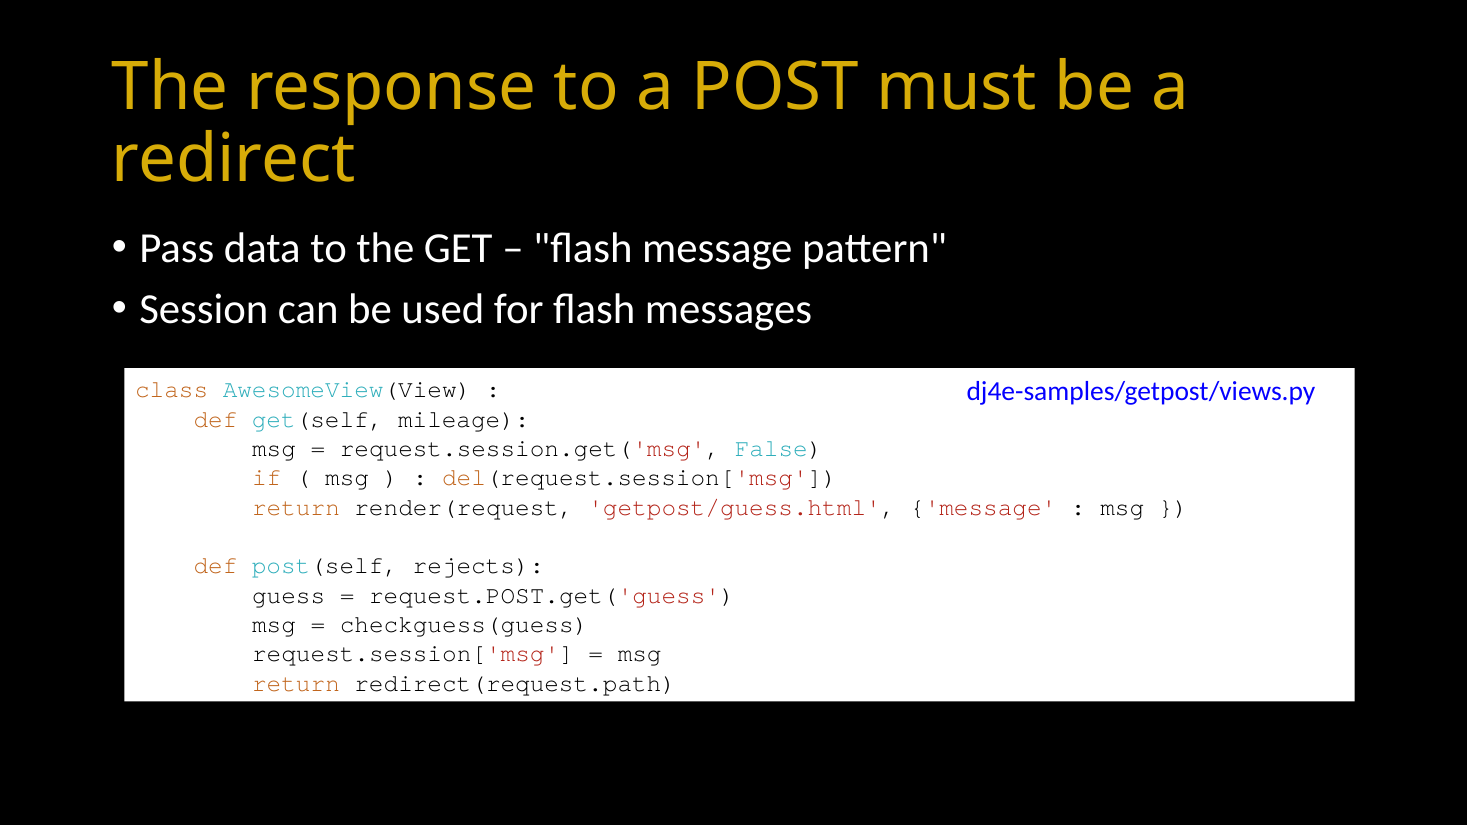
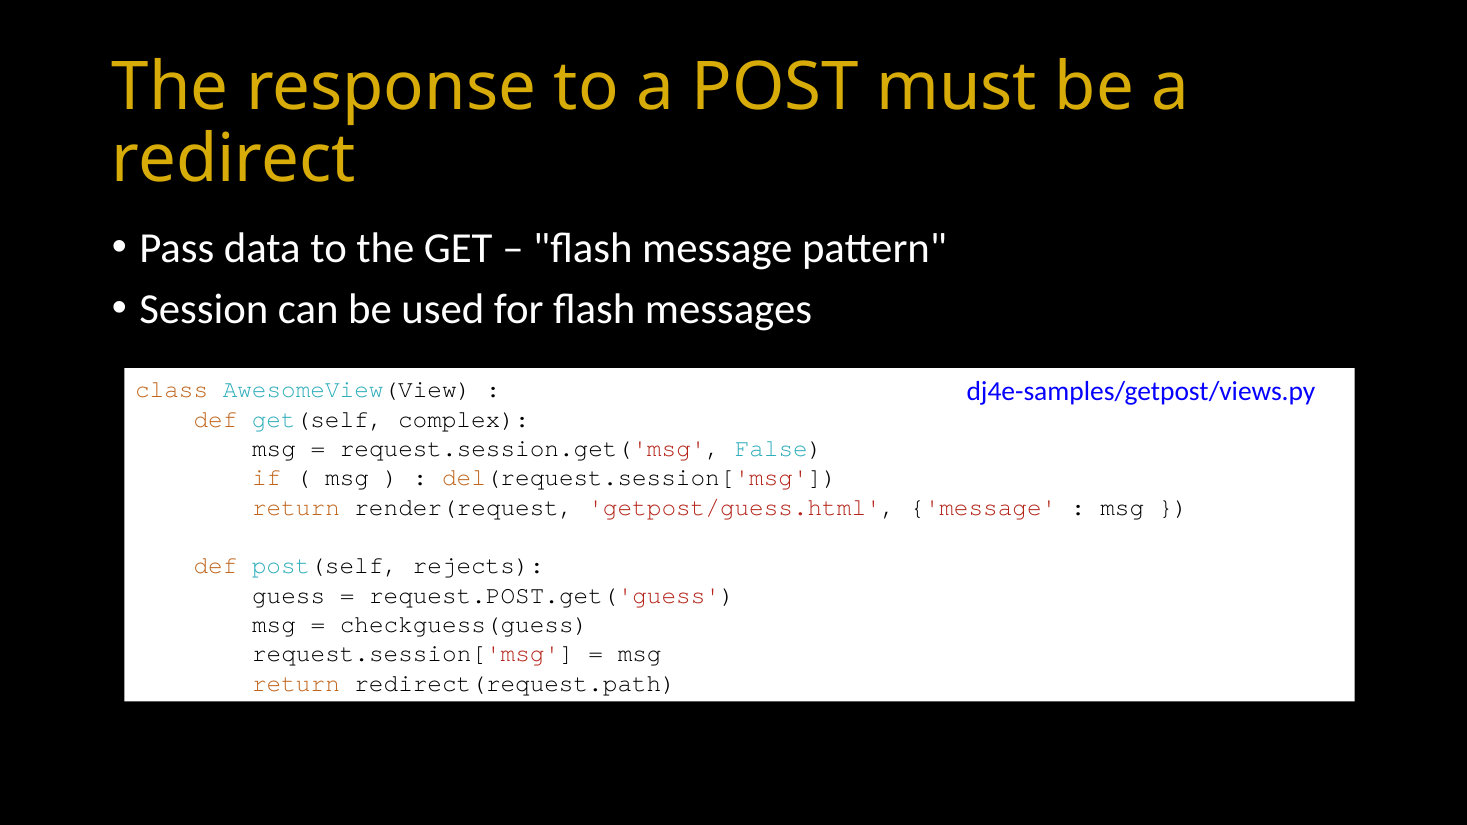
mileage: mileage -> complex
